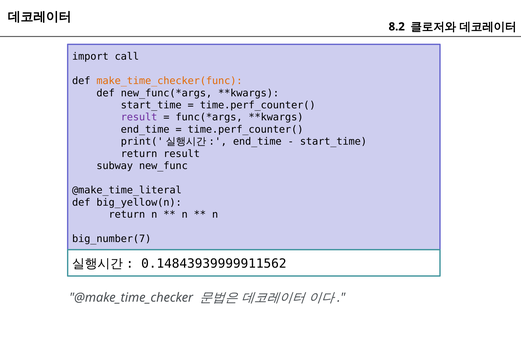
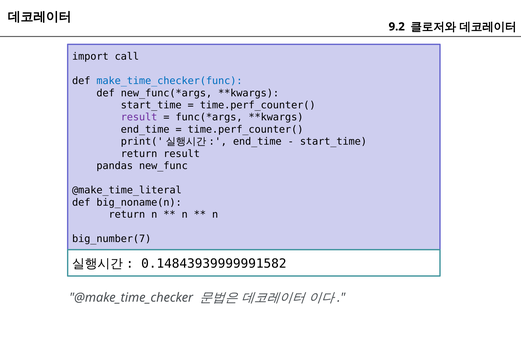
8.2: 8.2 -> 9.2
make_time_checker(func colour: orange -> blue
subway: subway -> pandas
big_yellow(n: big_yellow(n -> big_noname(n
0.14843939999911562: 0.14843939999911562 -> 0.14843939999991582
